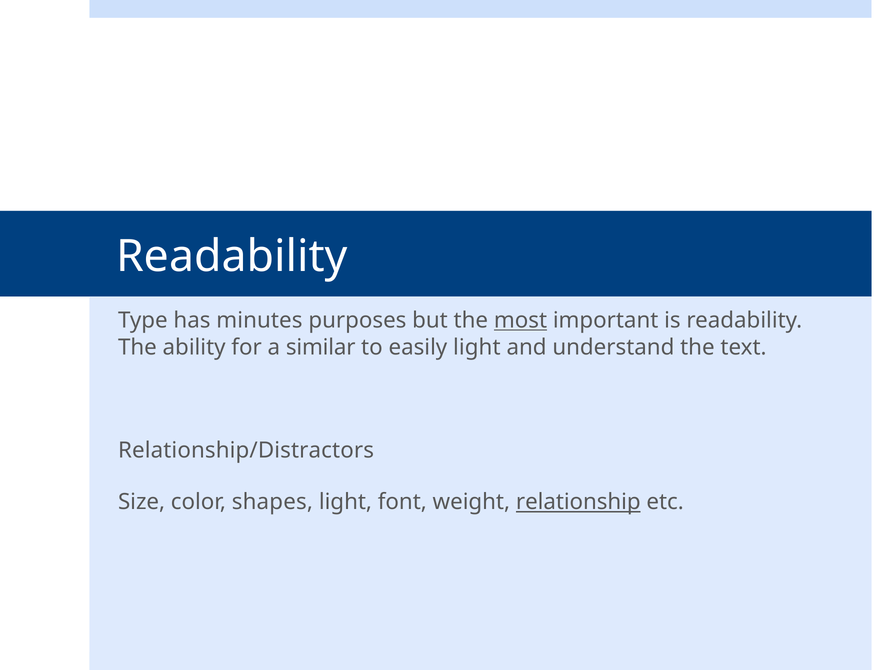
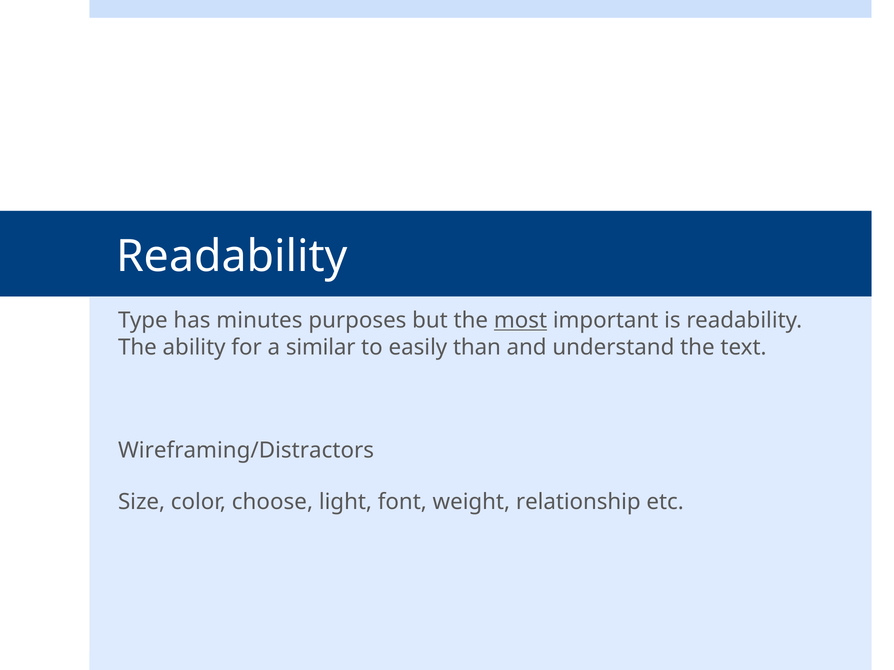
easily light: light -> than
Relationship/Distractors: Relationship/Distractors -> Wireframing/Distractors
shapes: shapes -> choose
relationship underline: present -> none
